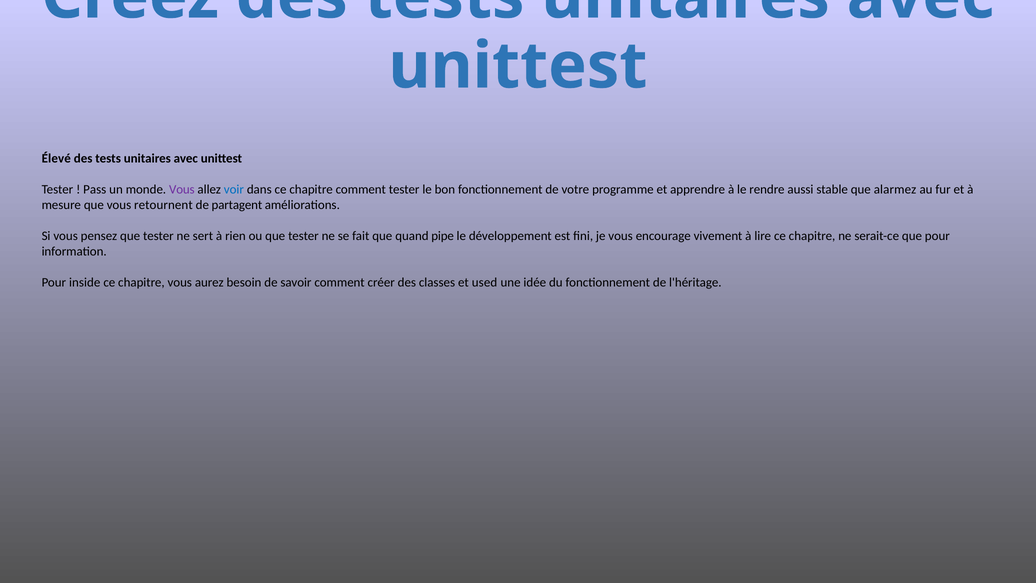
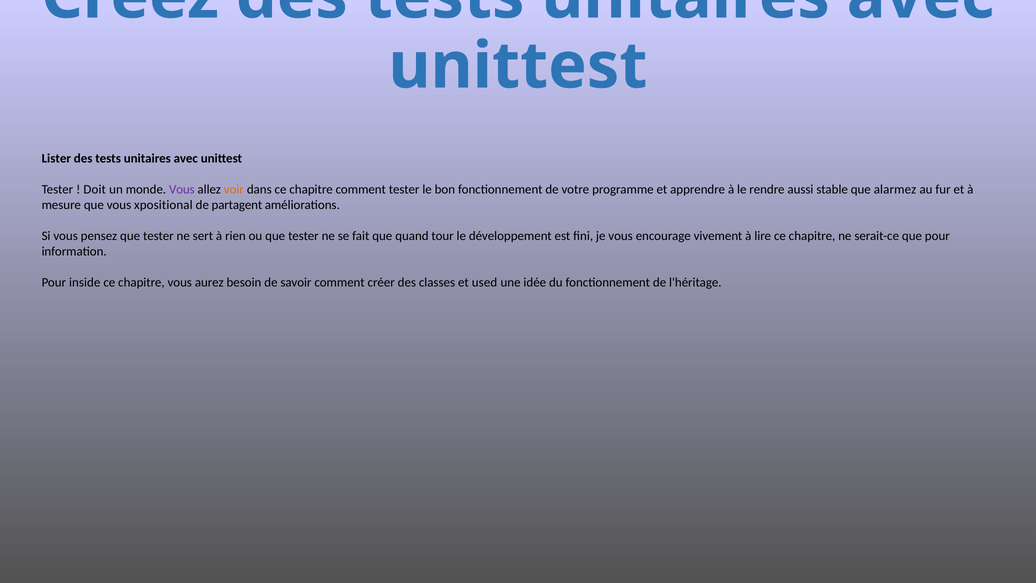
Élevé: Élevé -> Lister
Pass: Pass -> Doit
voir colour: blue -> orange
retournent: retournent -> xpositional
pipe: pipe -> tour
